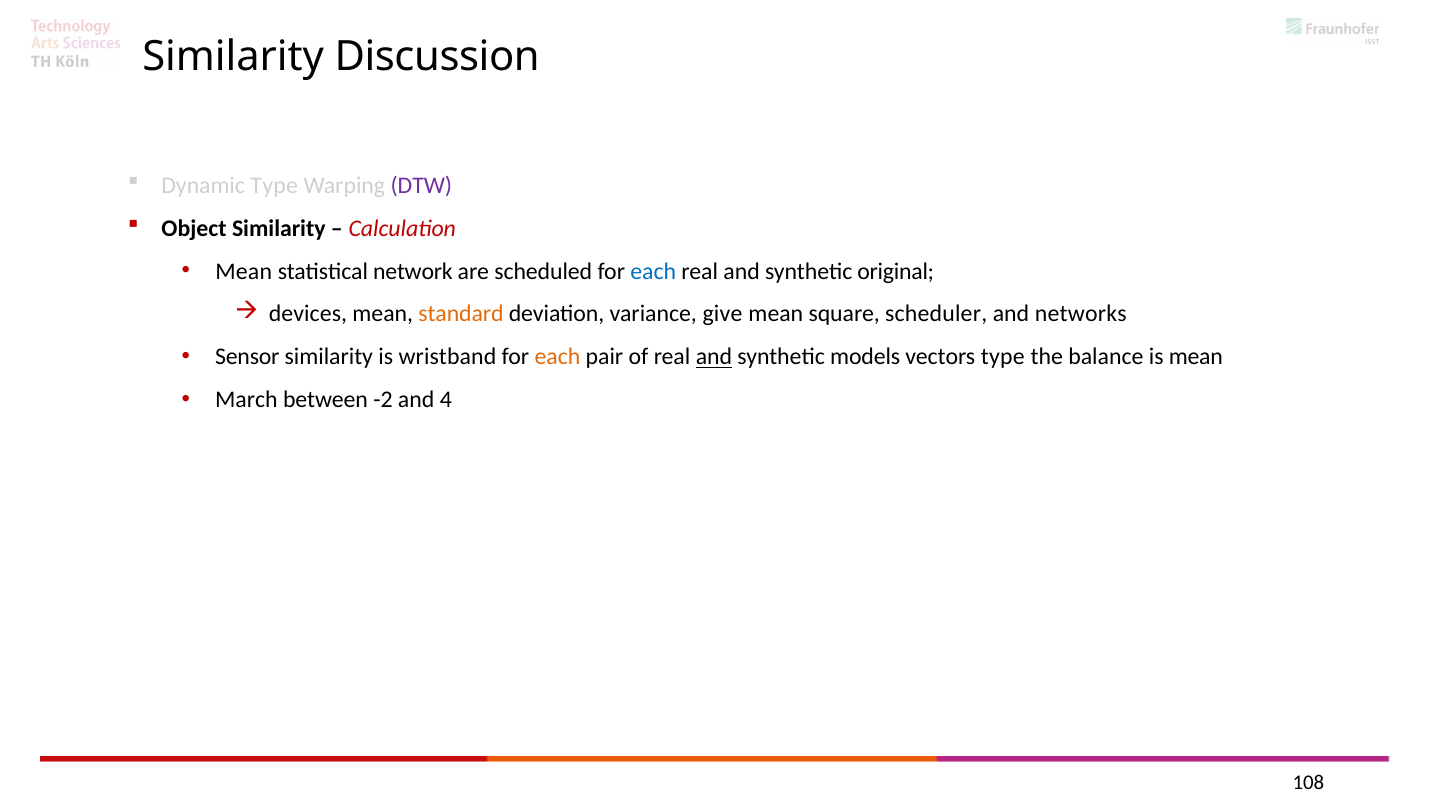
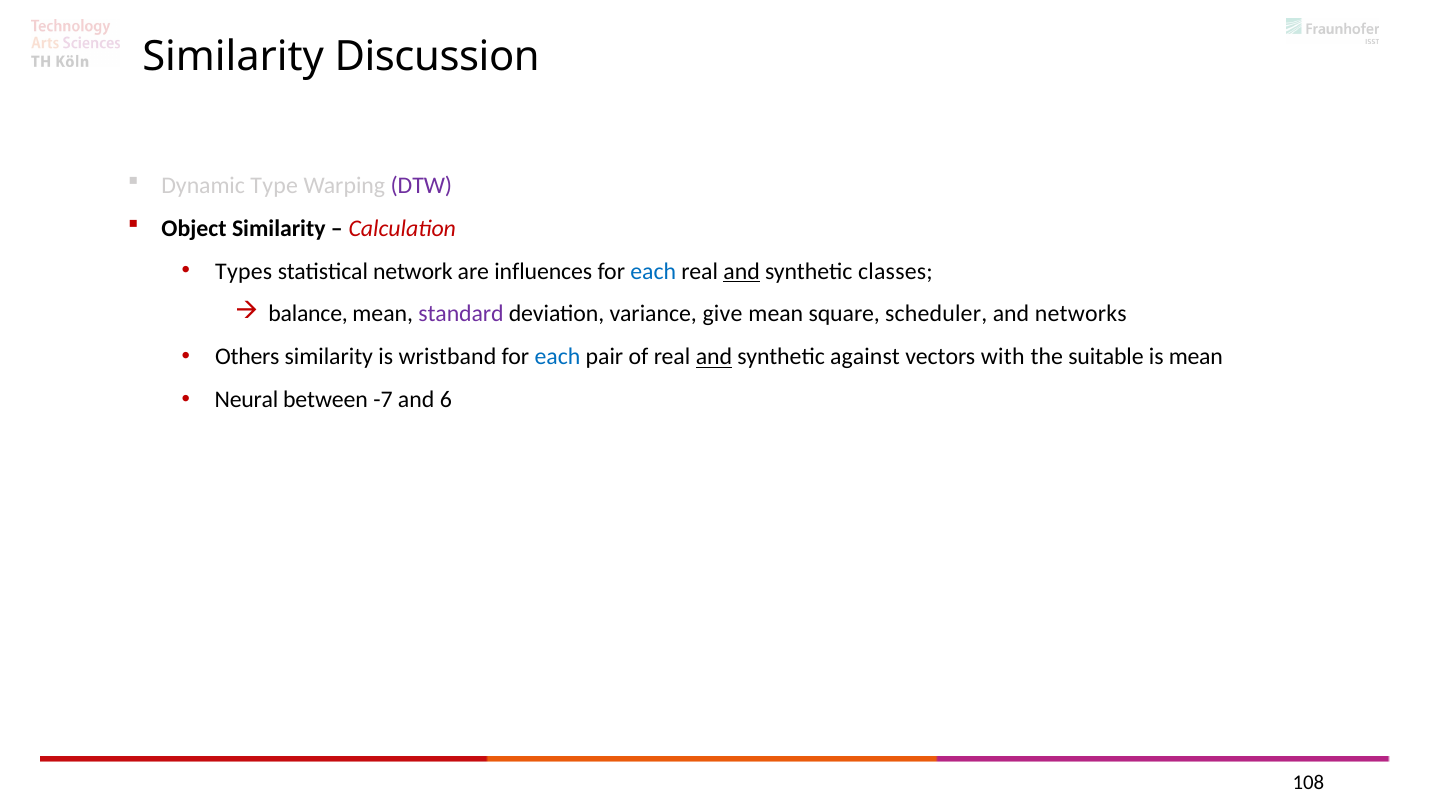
Mean at (244, 271): Mean -> Types
scheduled: scheduled -> influences
and at (742, 271) underline: none -> present
original: original -> classes
devices: devices -> balance
standard colour: orange -> purple
Sensor: Sensor -> Others
each at (557, 357) colour: orange -> blue
models: models -> against
vectors type: type -> with
balance: balance -> suitable
March: March -> Neural
-2: -2 -> -7
4: 4 -> 6
